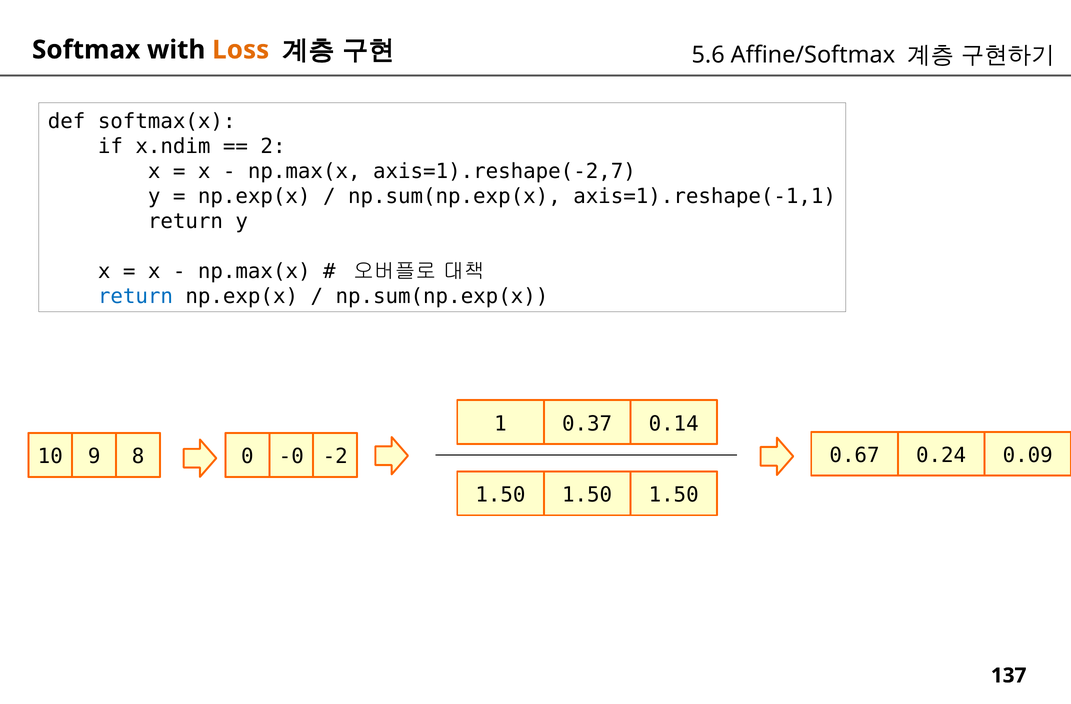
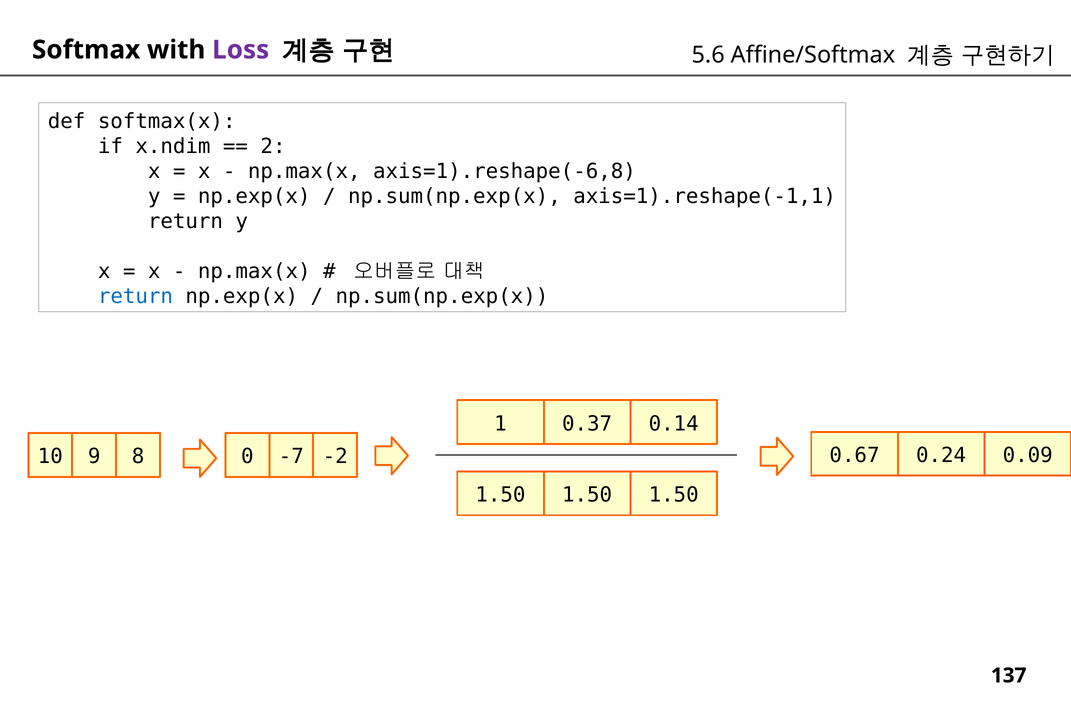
Loss colour: orange -> purple
axis=1).reshape(-2,7: axis=1).reshape(-2,7 -> axis=1).reshape(-6,8
-0: -0 -> -7
